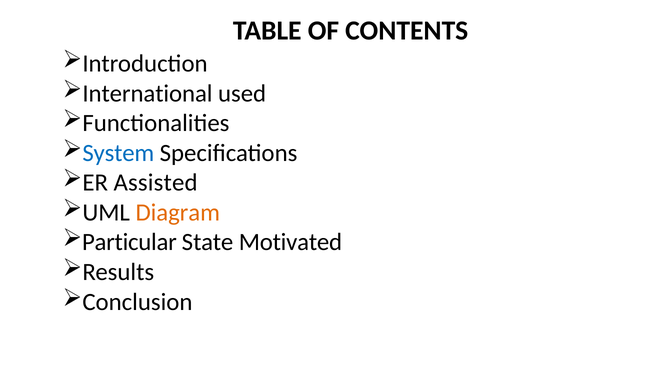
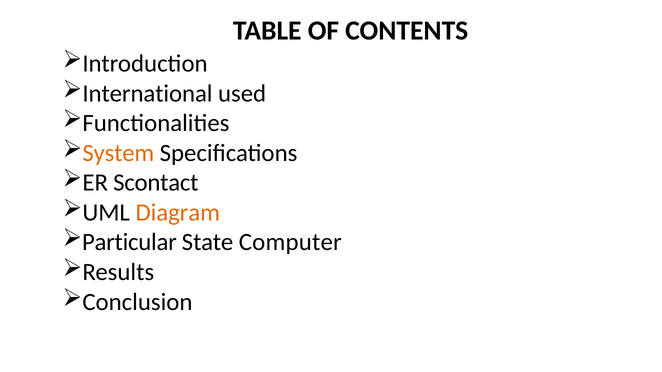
System colour: blue -> orange
Assisted: Assisted -> Scontact
Motivated: Motivated -> Computer
